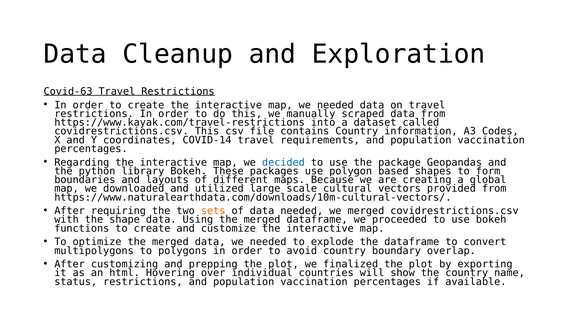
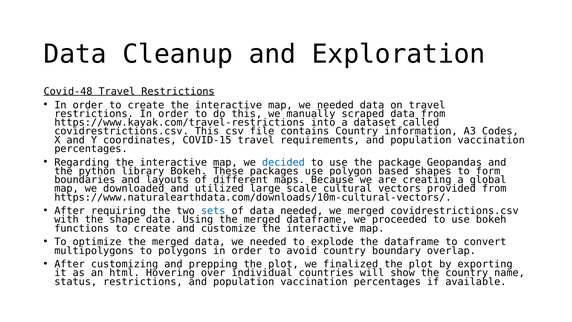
Covid-63: Covid-63 -> Covid-48
COVID-14: COVID-14 -> COVID-15
sets colour: orange -> blue
